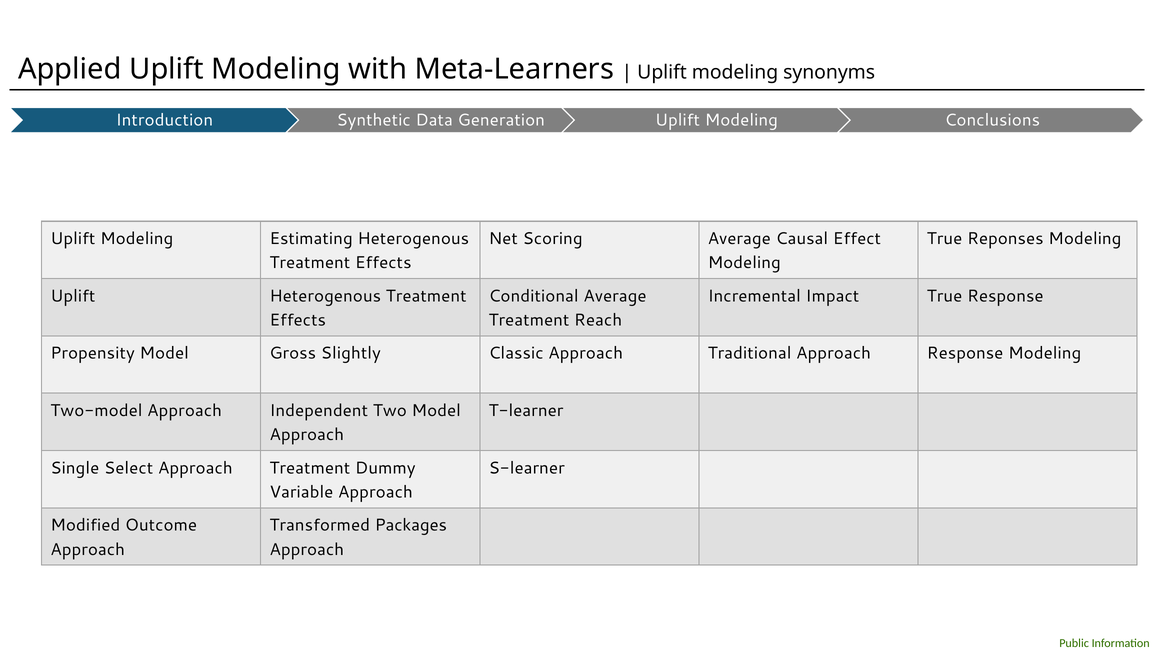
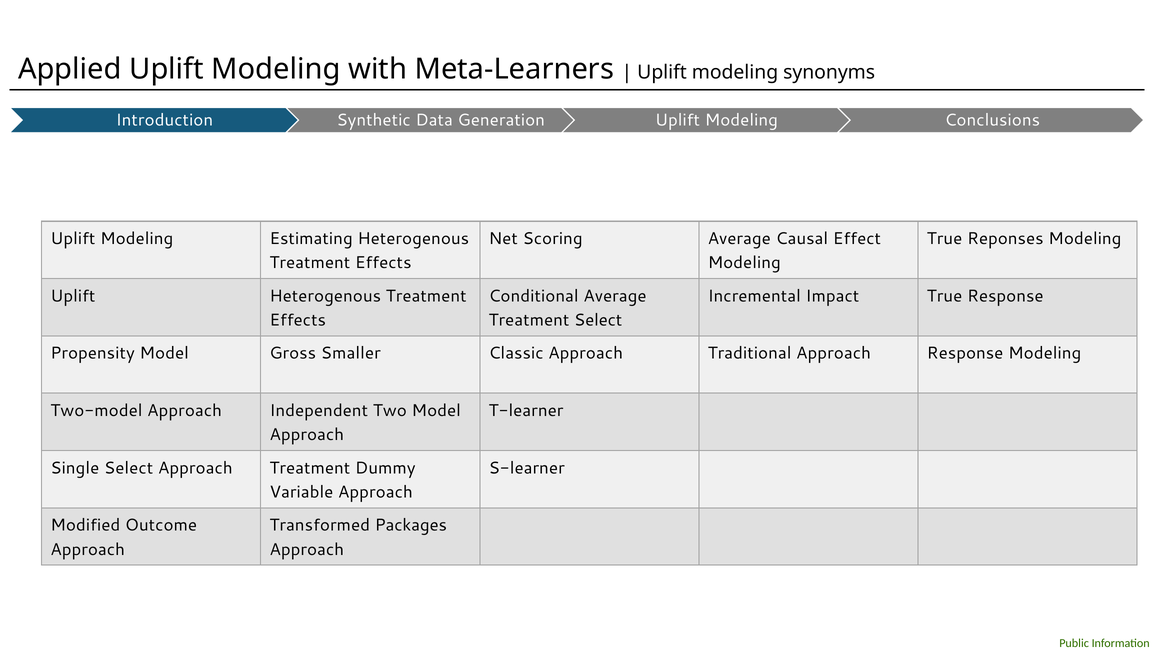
Treatment Reach: Reach -> Select
Slightly: Slightly -> Smaller
